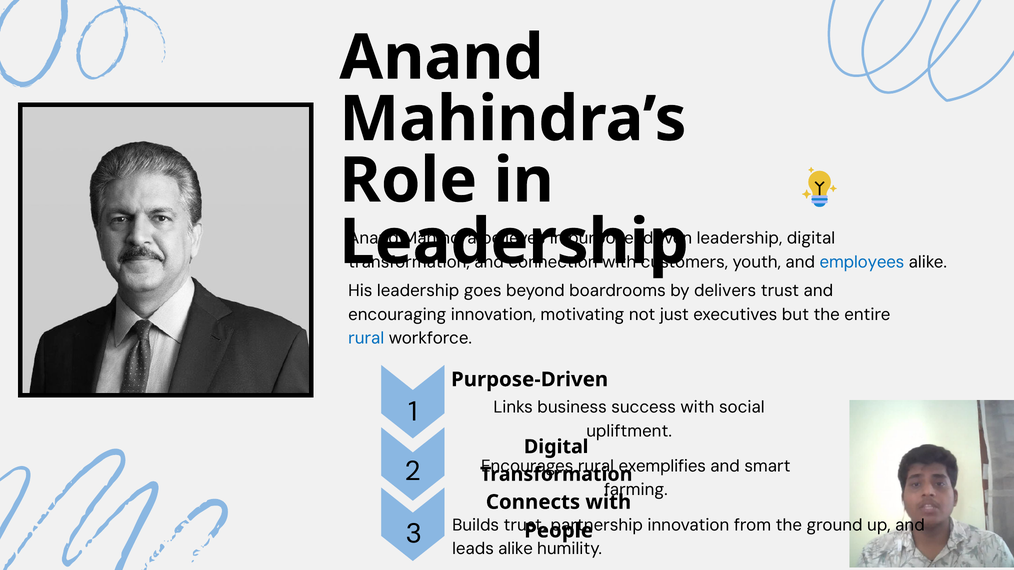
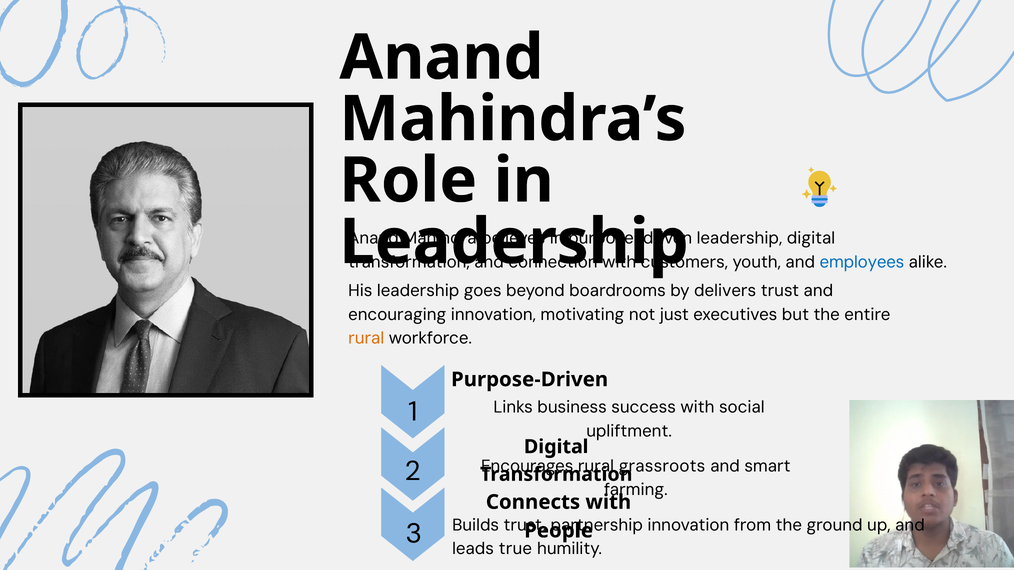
rural at (366, 338) colour: blue -> orange
exemplifies: exemplifies -> grassroots
leads alike: alike -> true
